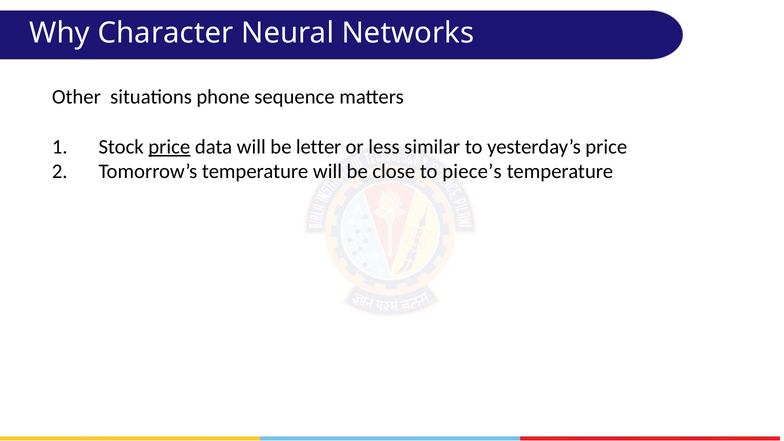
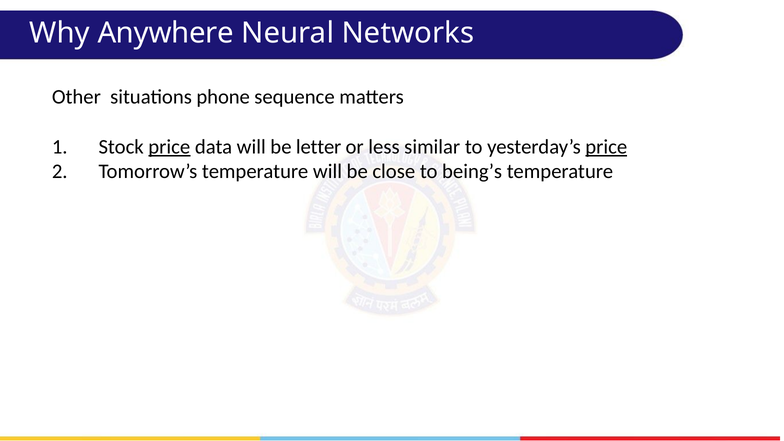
Character: Character -> Anywhere
price at (606, 147) underline: none -> present
piece’s: piece’s -> being’s
